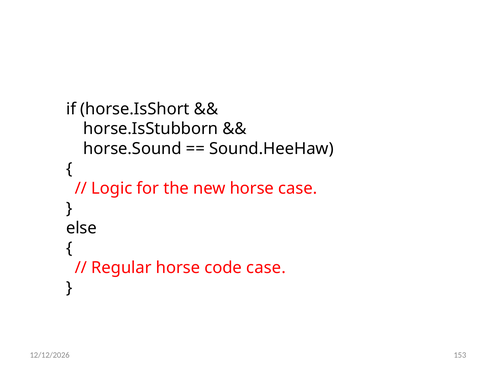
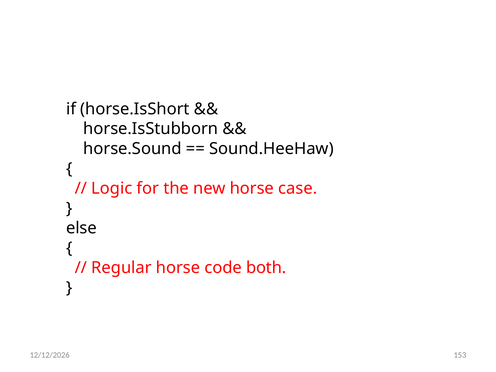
code case: case -> both
